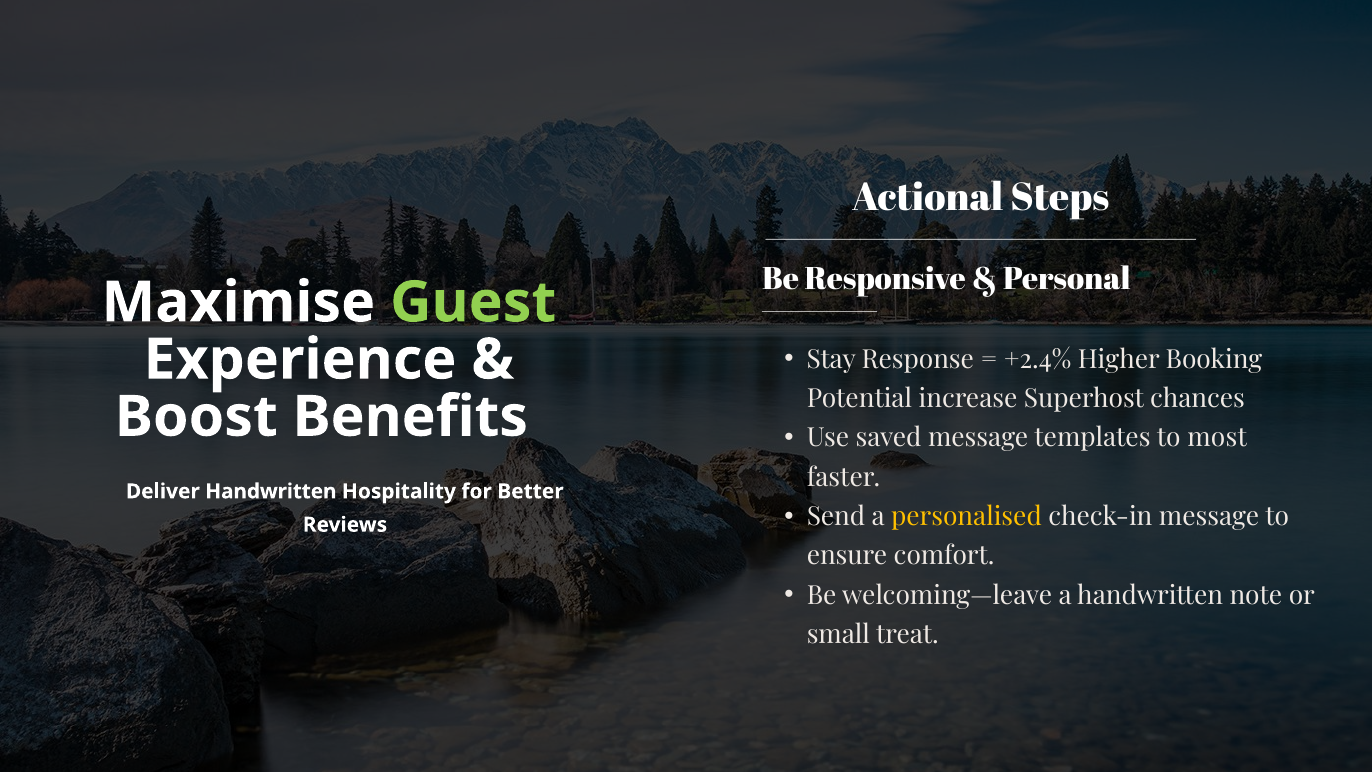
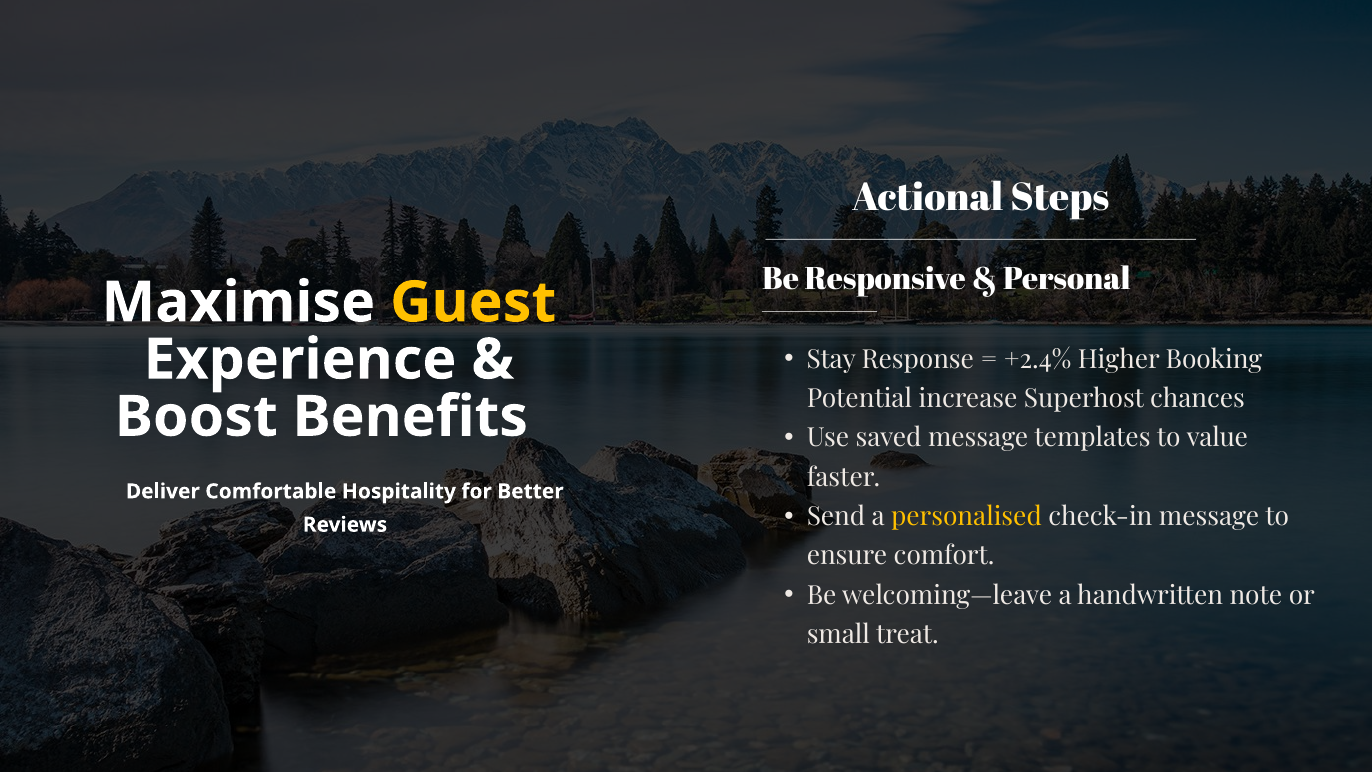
Guest colour: light green -> yellow
most: most -> value
Deliver Handwritten: Handwritten -> Comfortable
